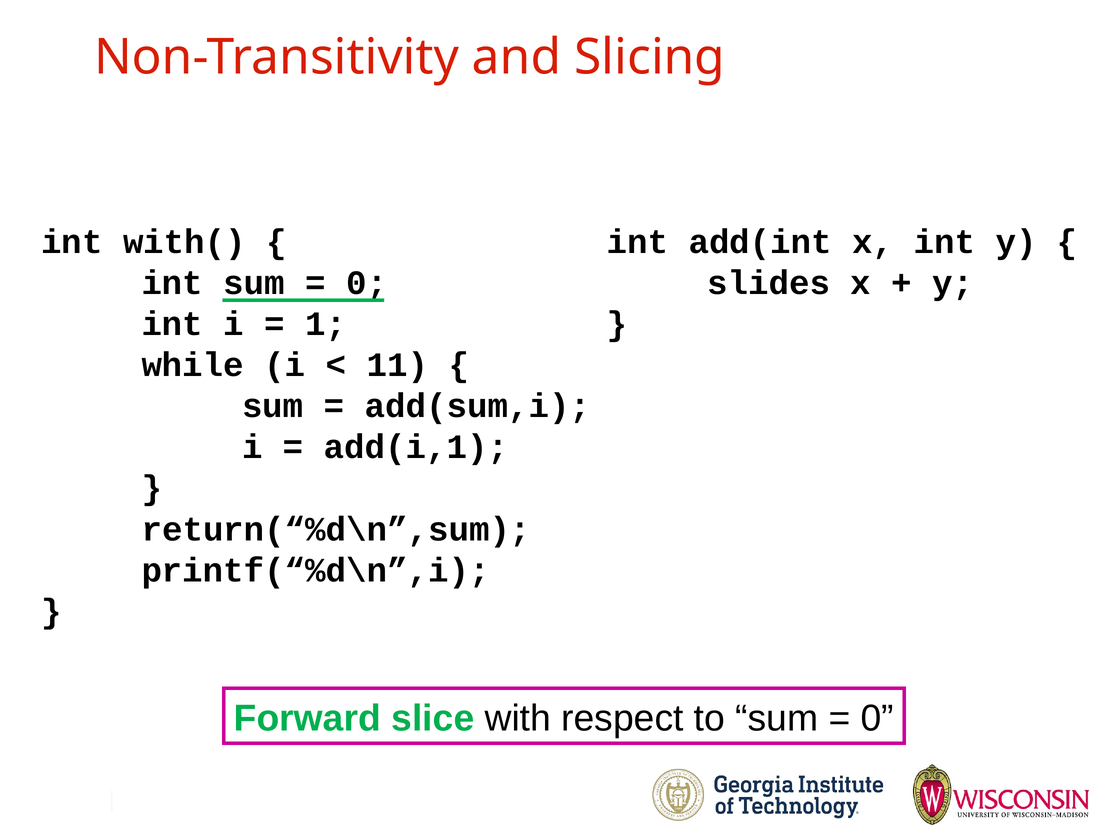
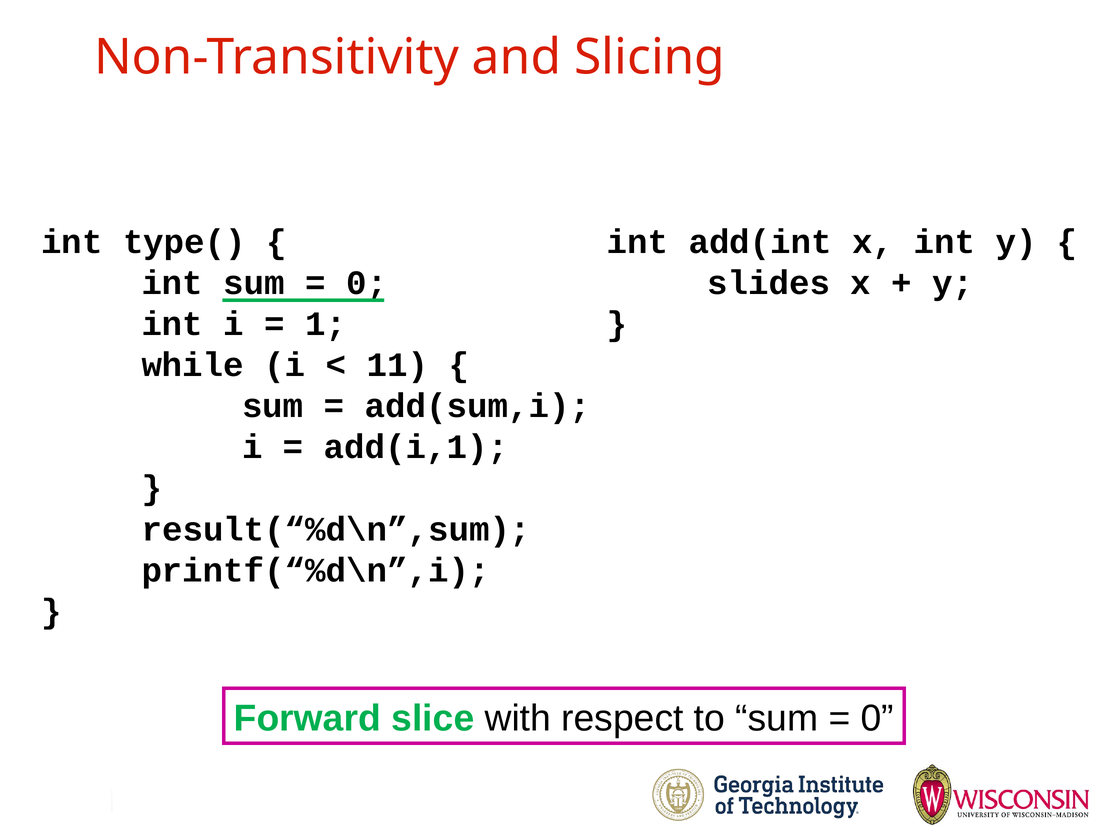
with(: with( -> type(
return(“%d\n”,sum: return(“%d\n”,sum -> result(“%d\n”,sum
